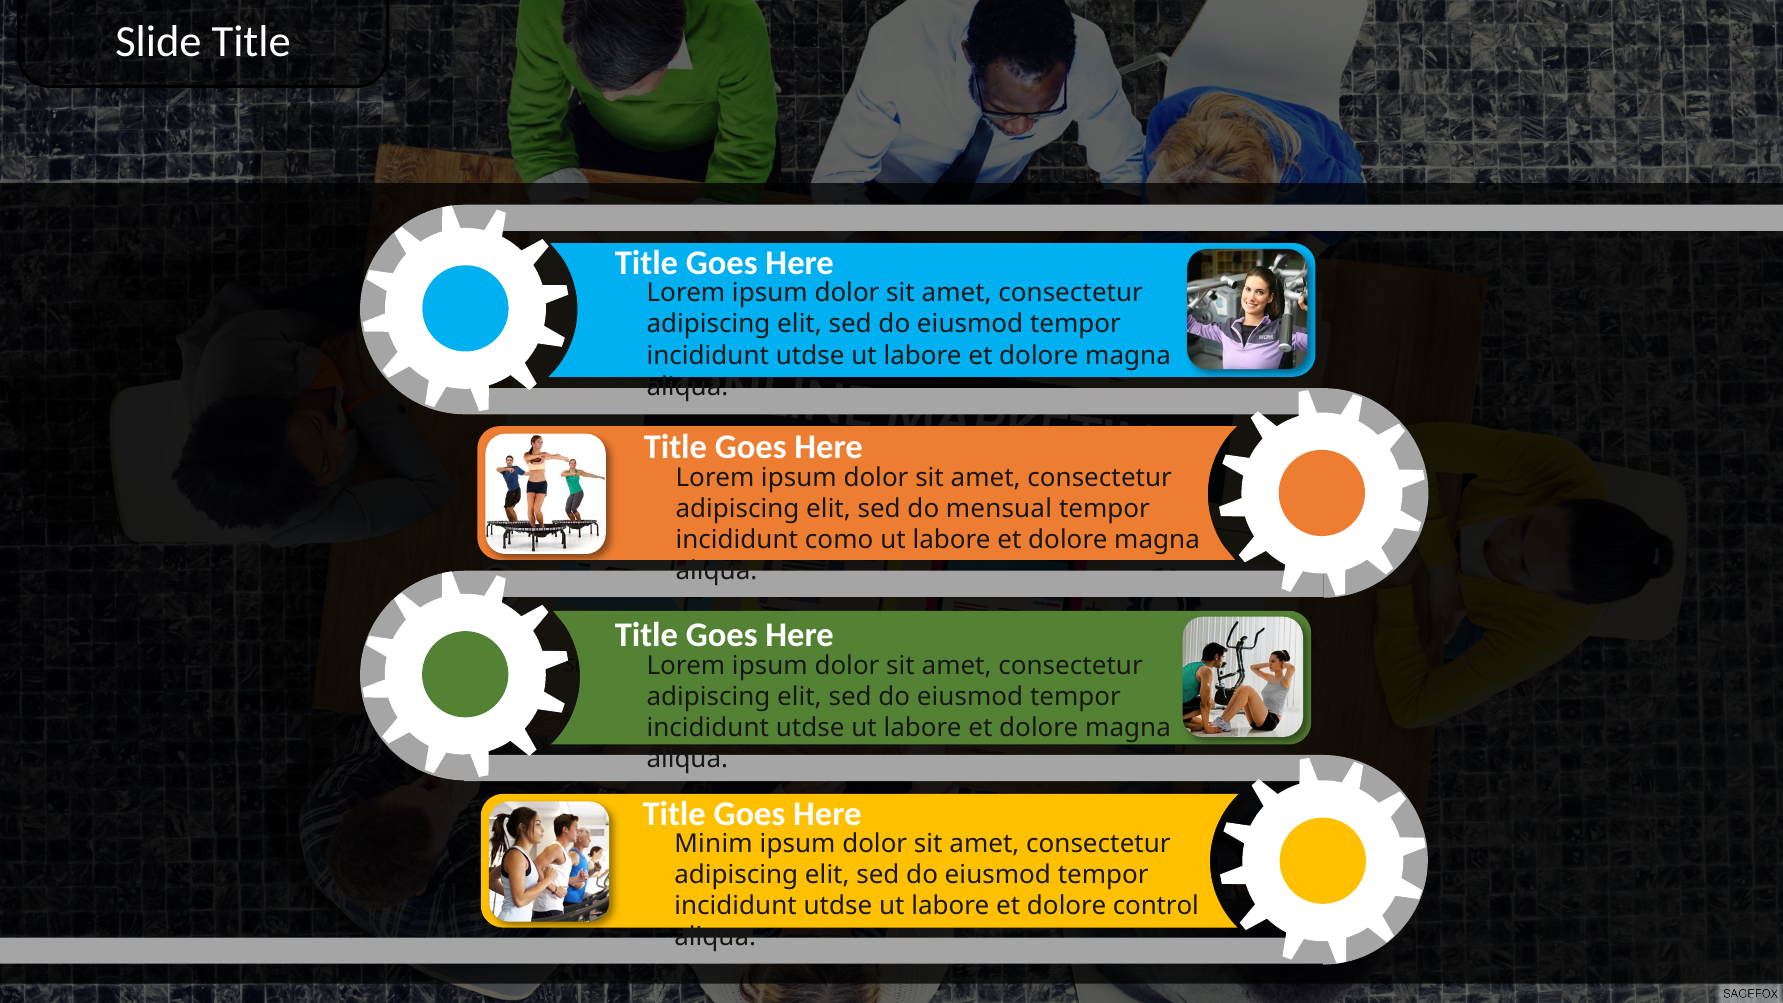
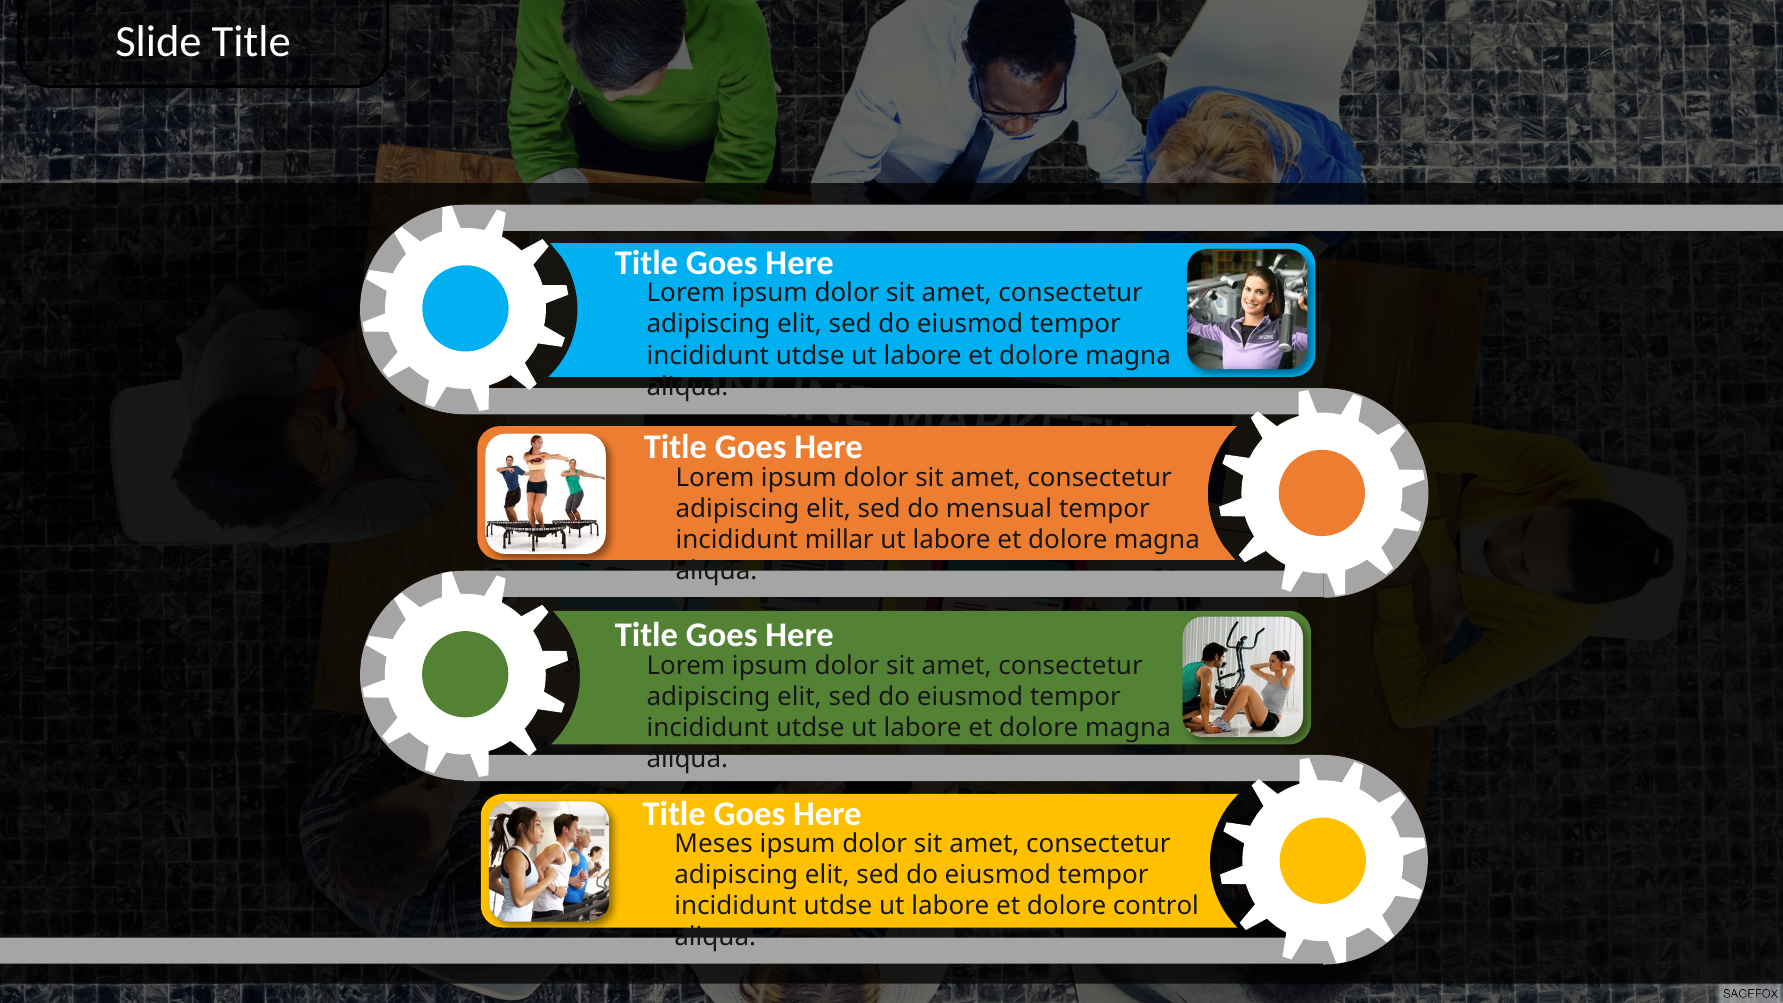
como: como -> millar
Minim: Minim -> Meses
